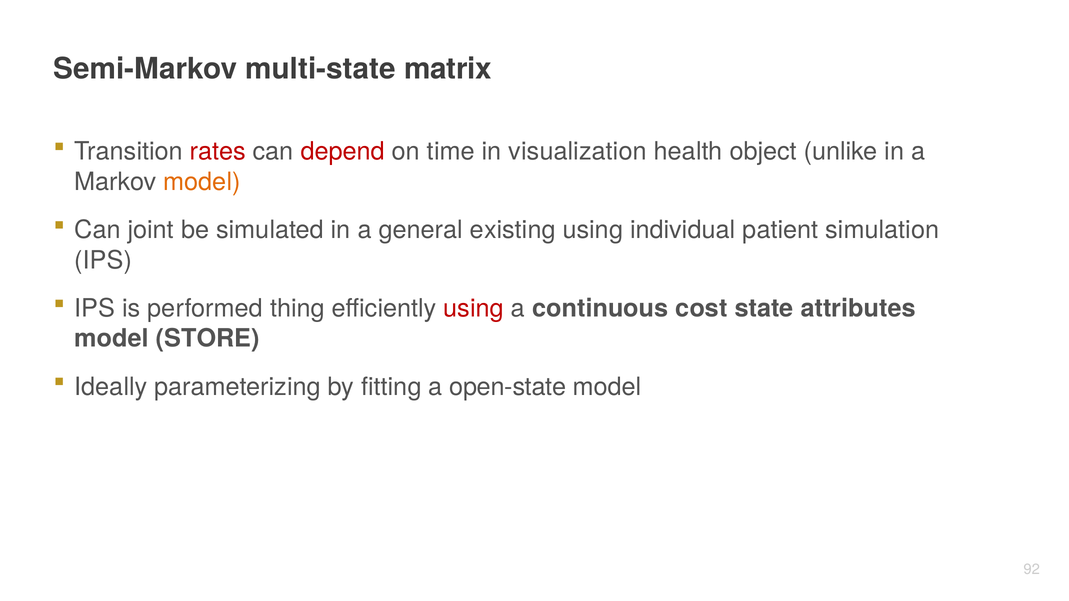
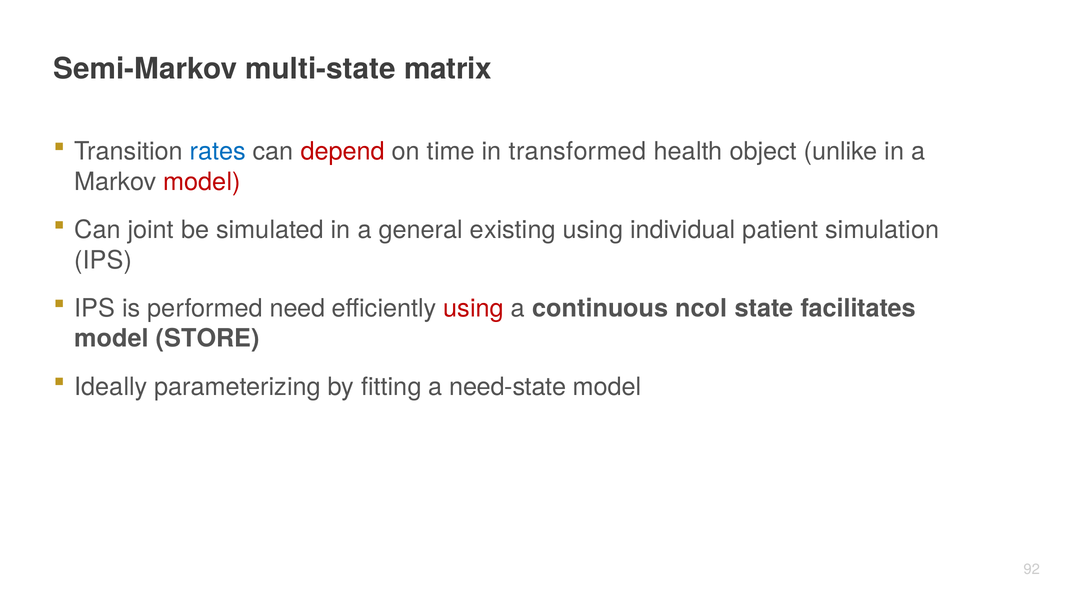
rates colour: red -> blue
visualization: visualization -> transformed
model at (202, 182) colour: orange -> red
thing: thing -> need
cost: cost -> ncol
attributes: attributes -> facilitates
open-state: open-state -> need-state
